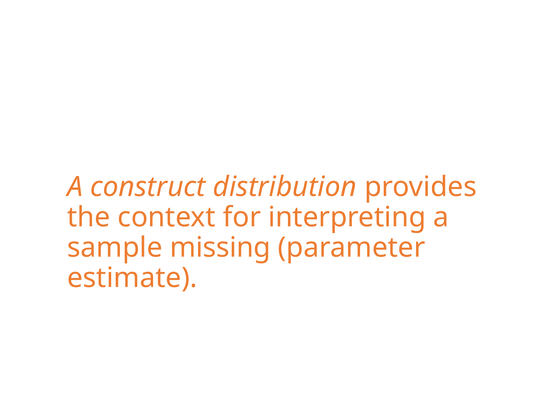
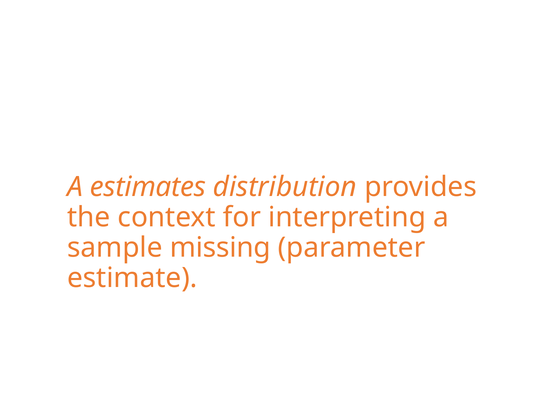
construct: construct -> estimates
